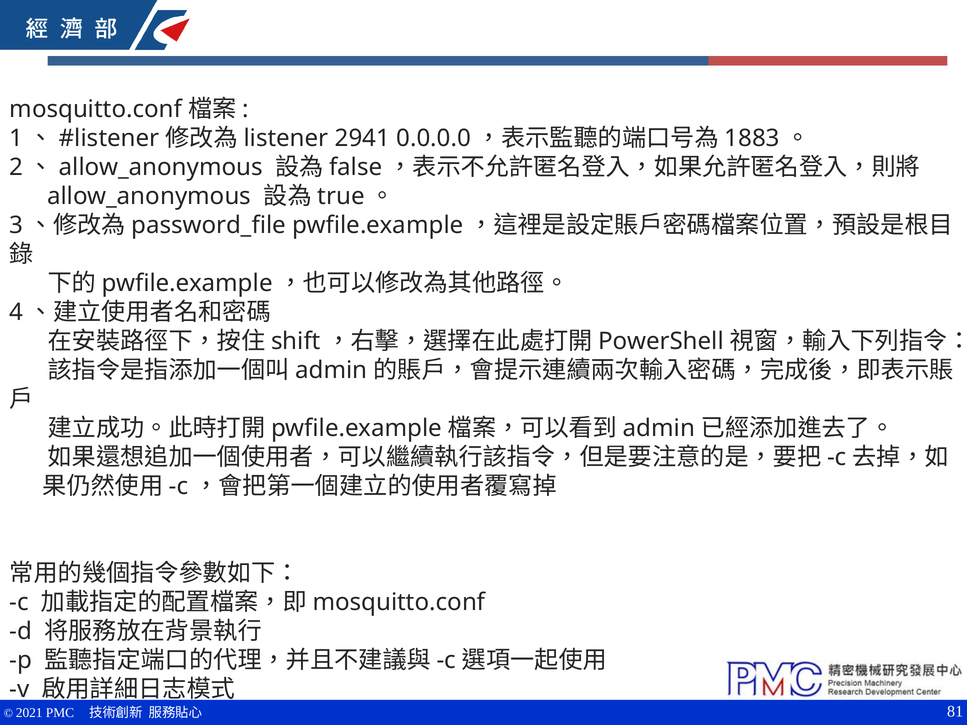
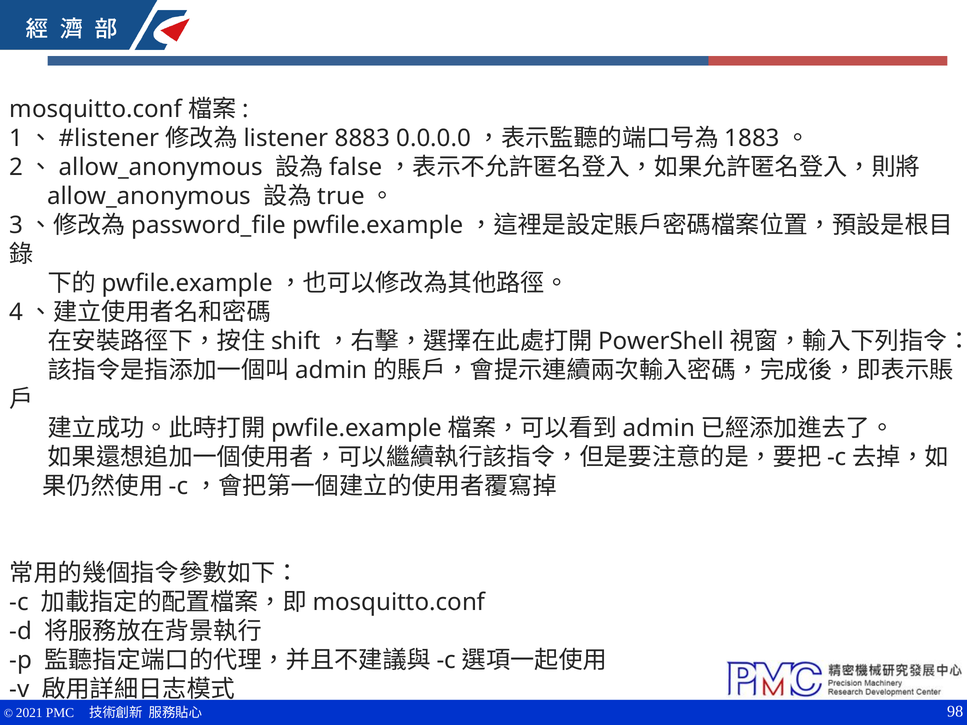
2941: 2941 -> 8883
81: 81 -> 98
